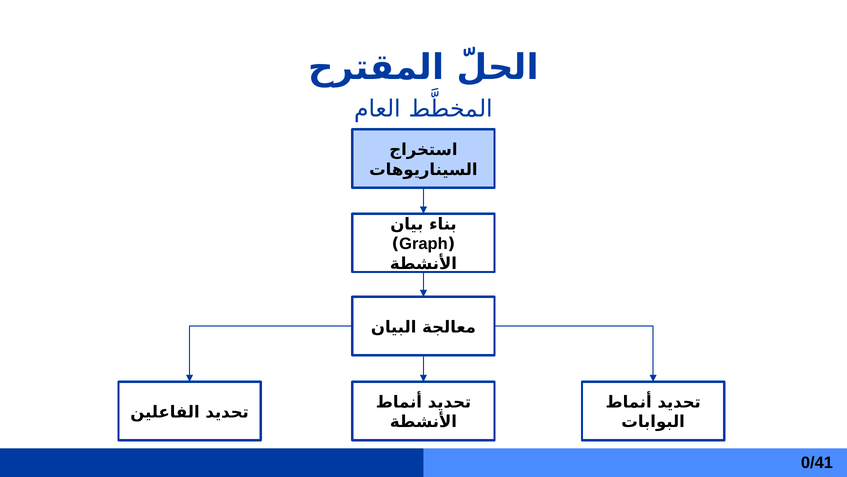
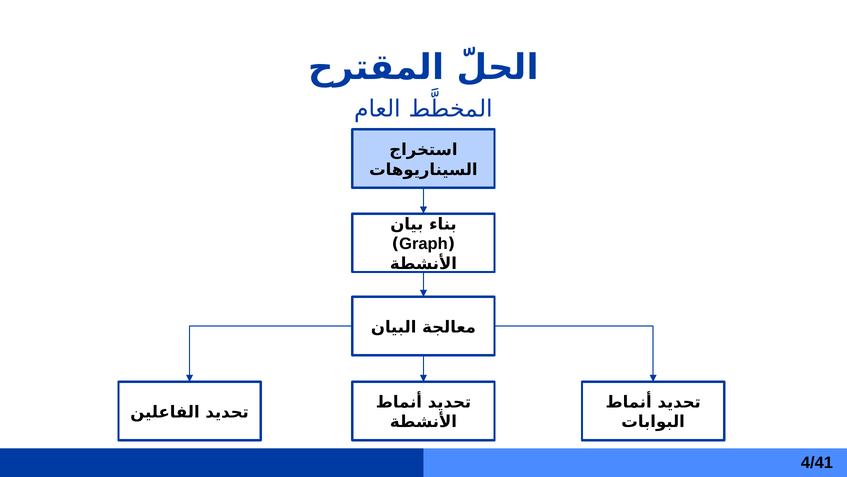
0/41: 0/41 -> 4/41
